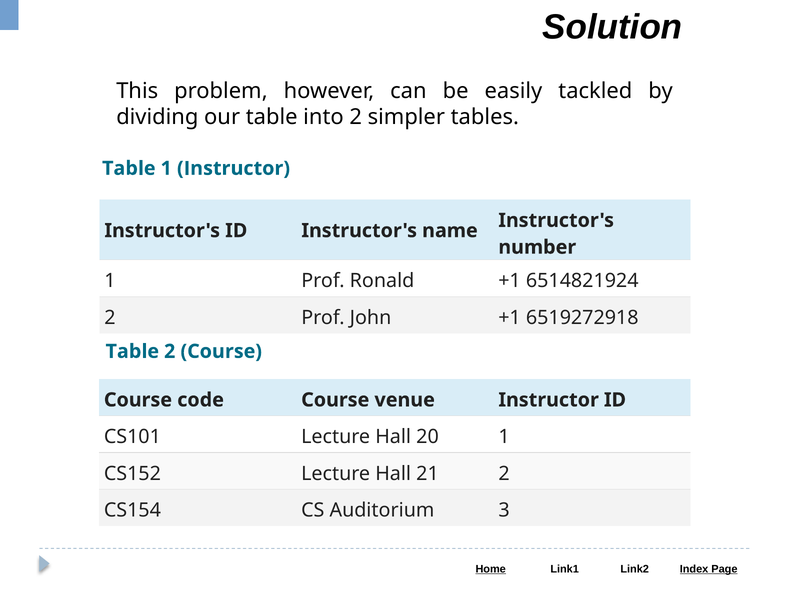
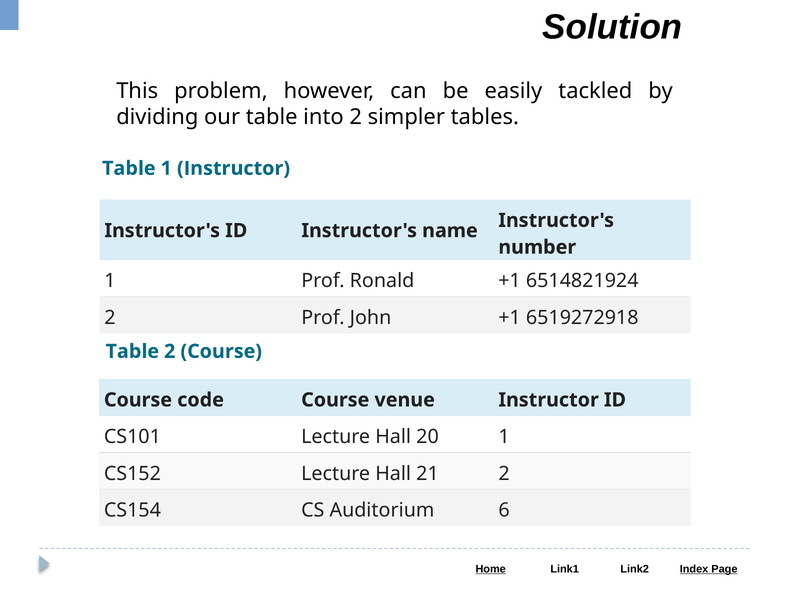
3: 3 -> 6
